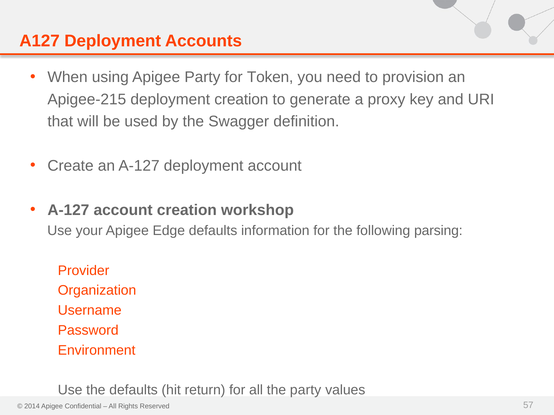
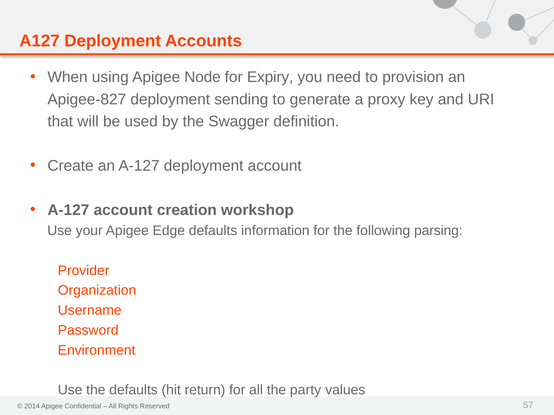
Apigee Party: Party -> Node
Token: Token -> Expiry
Apigee-215: Apigee-215 -> Apigee-827
deployment creation: creation -> sending
